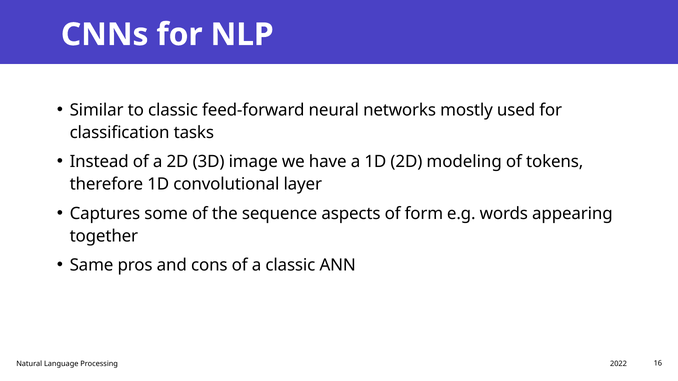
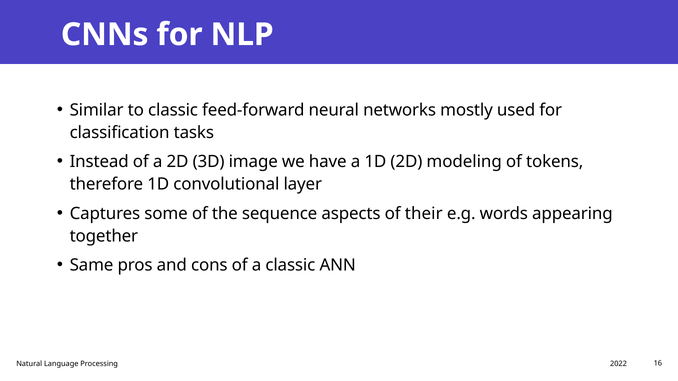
form: form -> their
